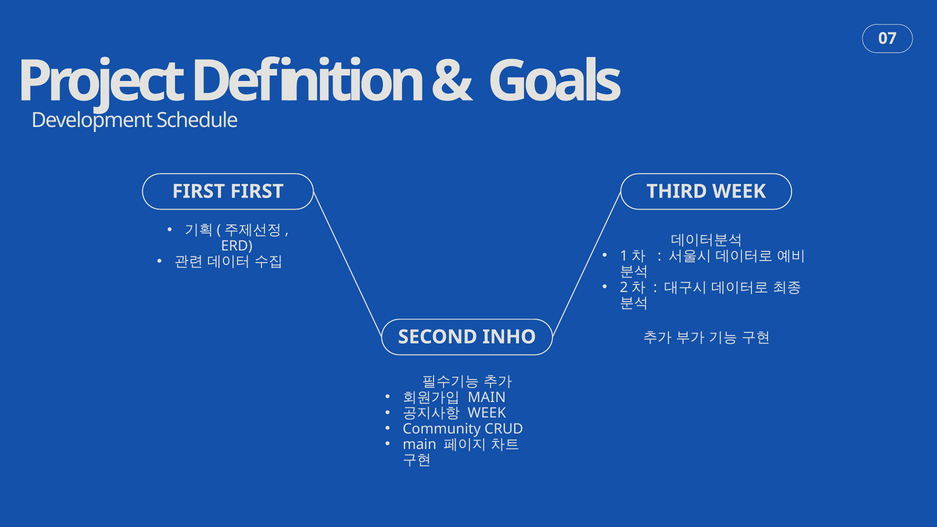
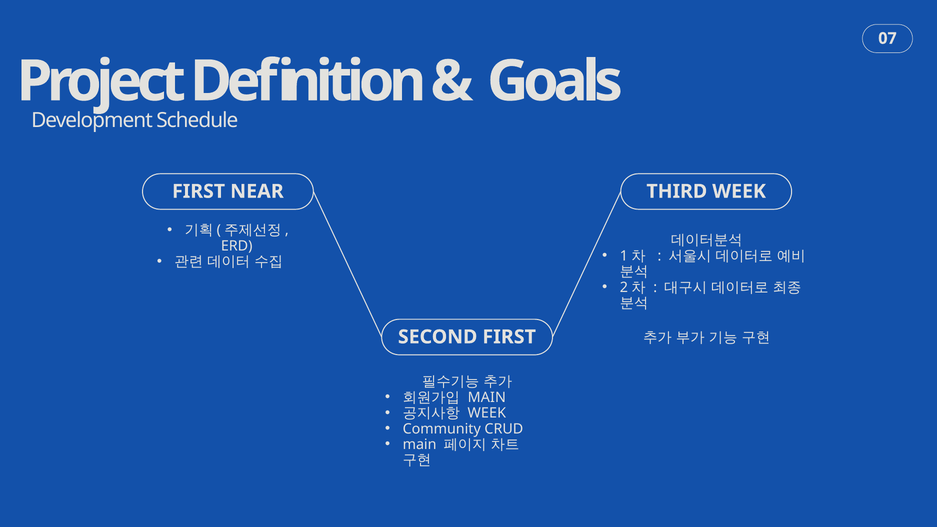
FIRST FIRST: FIRST -> NEAR
SECOND INHO: INHO -> FIRST
